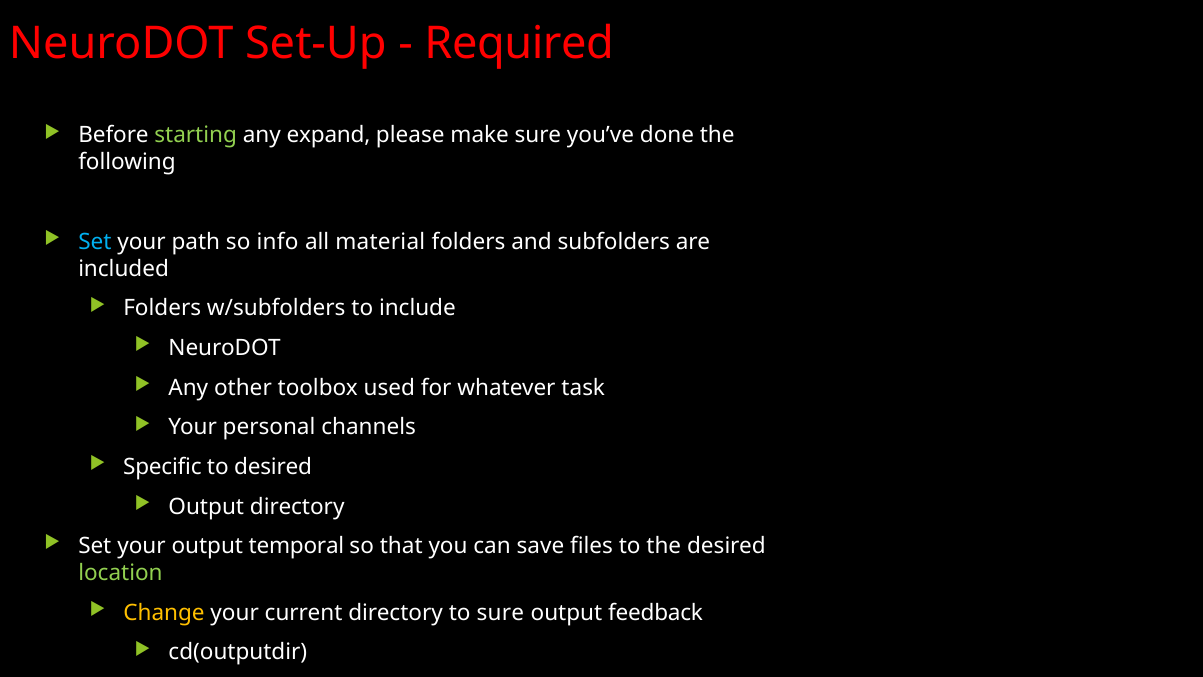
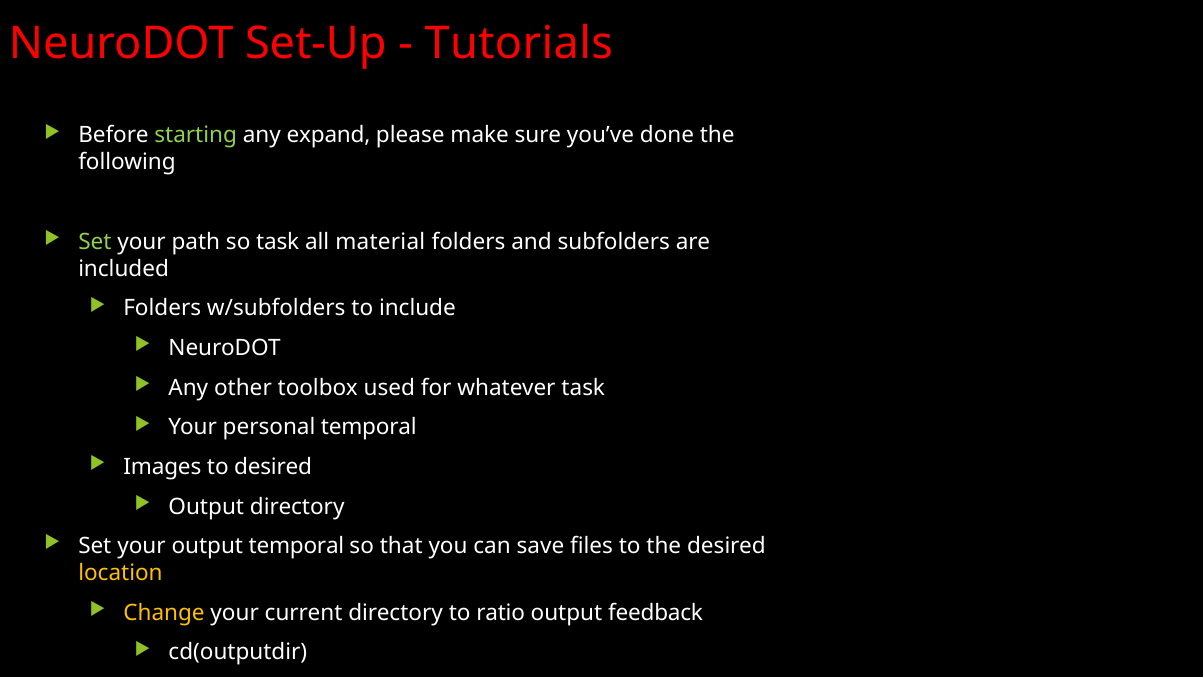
Required: Required -> Tutorials
Set at (95, 242) colour: light blue -> light green
so info: info -> task
personal channels: channels -> temporal
Specific: Specific -> Images
location colour: light green -> yellow
to sure: sure -> ratio
